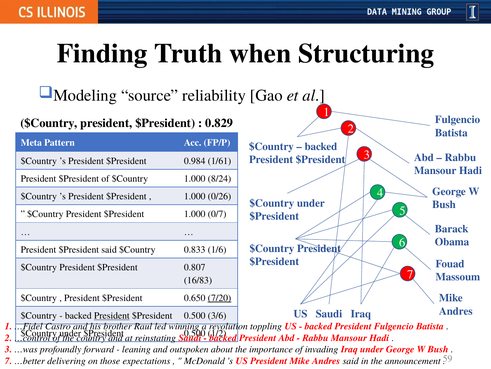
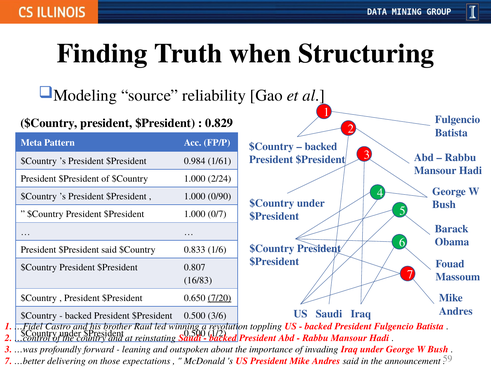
8/24: 8/24 -> 2/24
0/26: 0/26 -> 0/90
President at (112, 315) underline: present -> none
